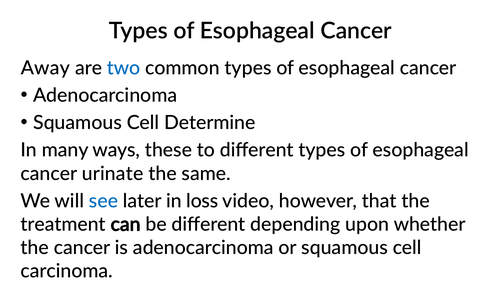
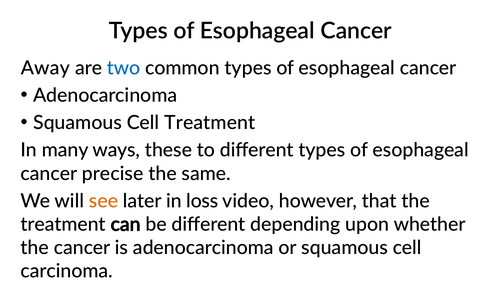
Cell Determine: Determine -> Treatment
urinate: urinate -> precise
see colour: blue -> orange
